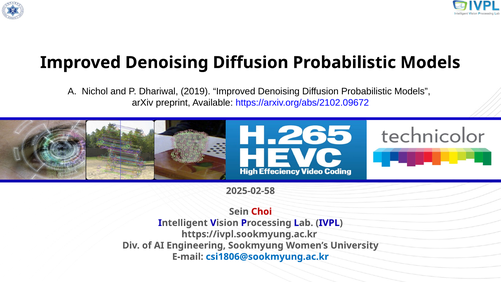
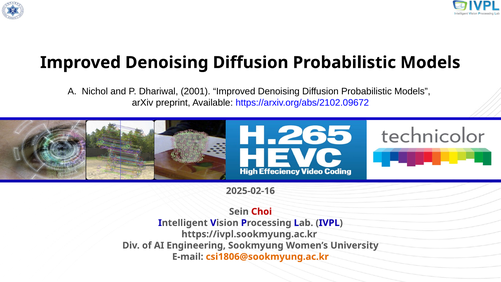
2019: 2019 -> 2001
2025-02-58: 2025-02-58 -> 2025-02-16
csi1806@sookmyung.ac.kr colour: blue -> orange
